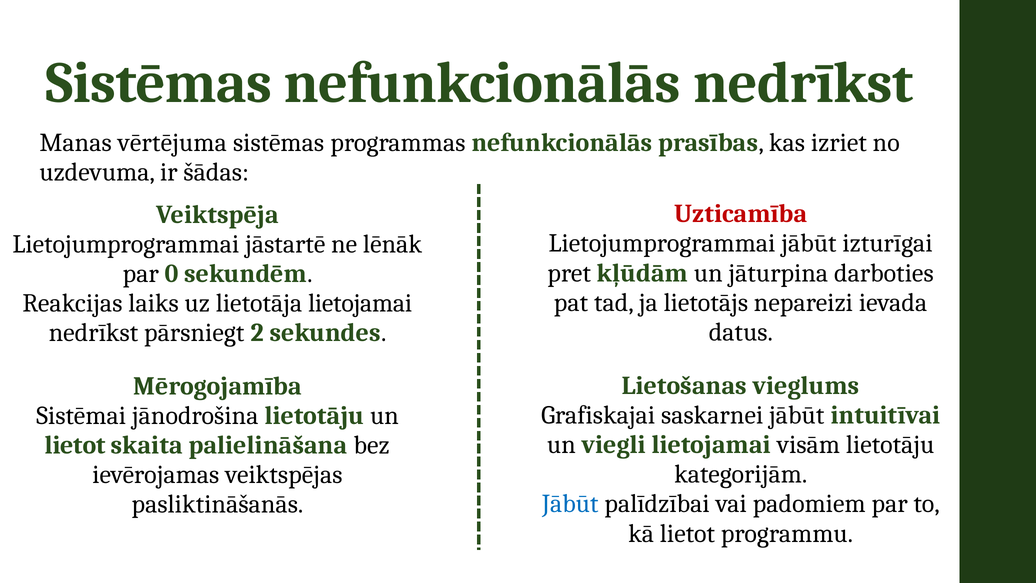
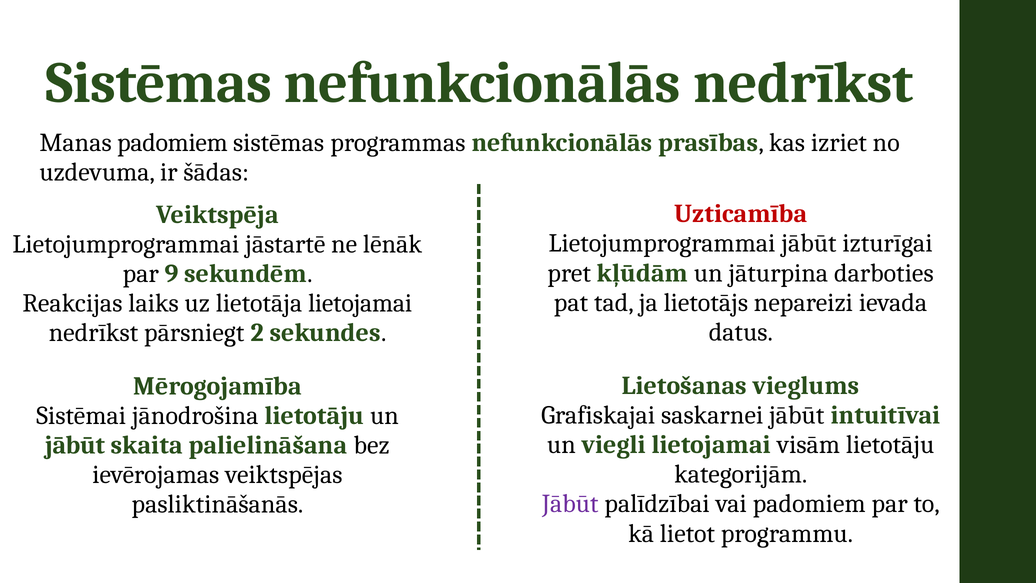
Manas vērtējuma: vērtējuma -> padomiem
0: 0 -> 9
lietot at (75, 445): lietot -> jābūt
Jābūt at (570, 504) colour: blue -> purple
